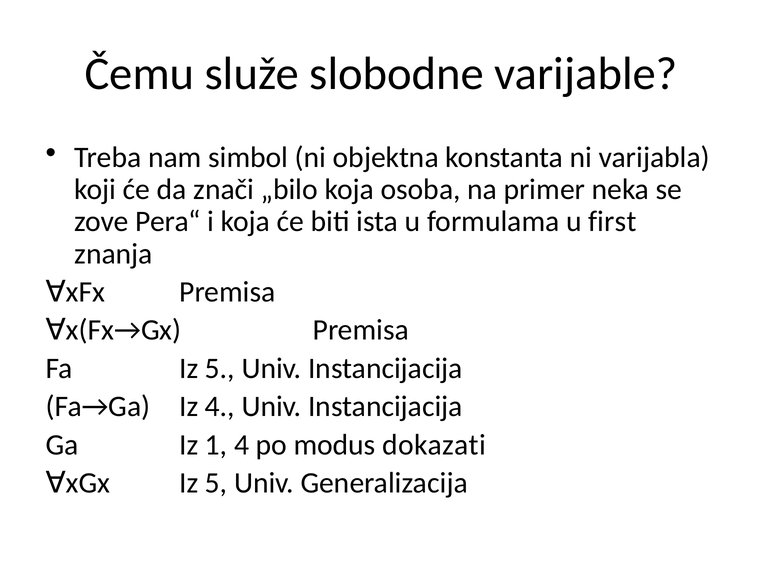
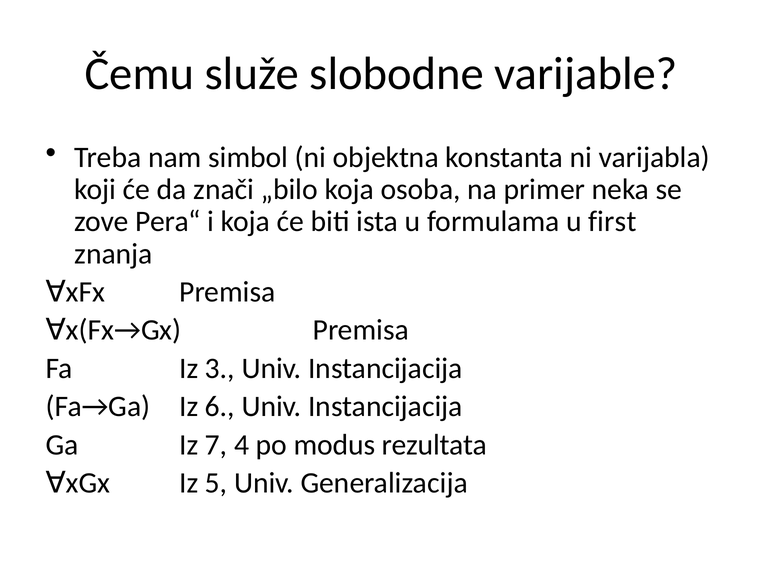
Fa Iz 5: 5 -> 3
Iz 4: 4 -> 6
1: 1 -> 7
dokazati: dokazati -> rezultata
